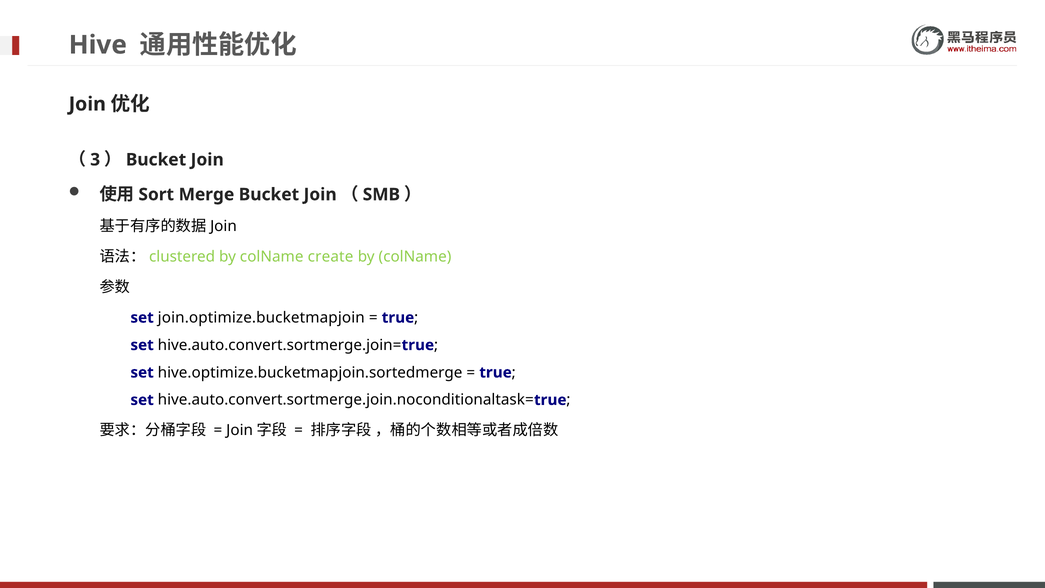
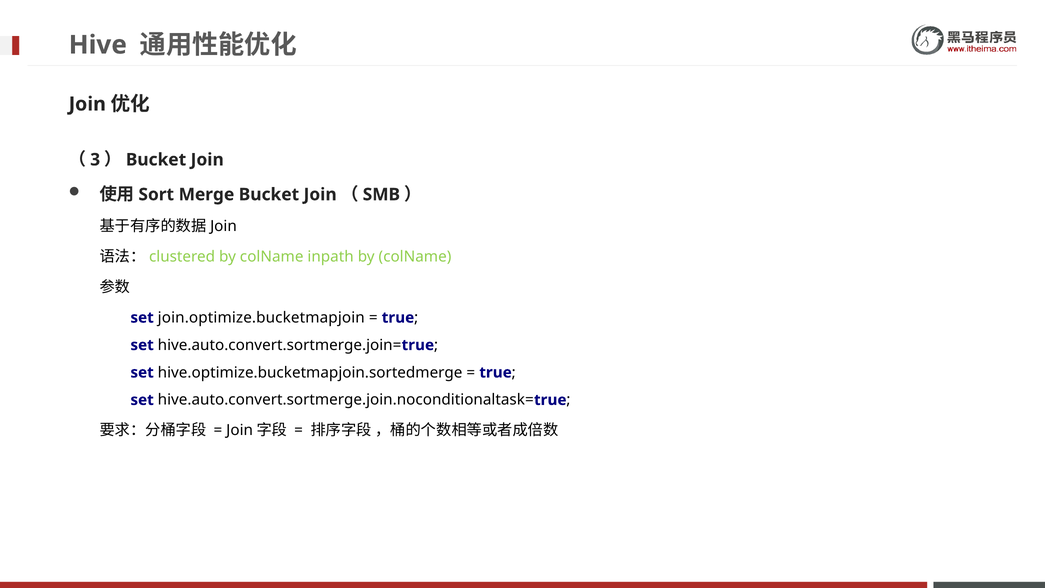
create: create -> inpath
